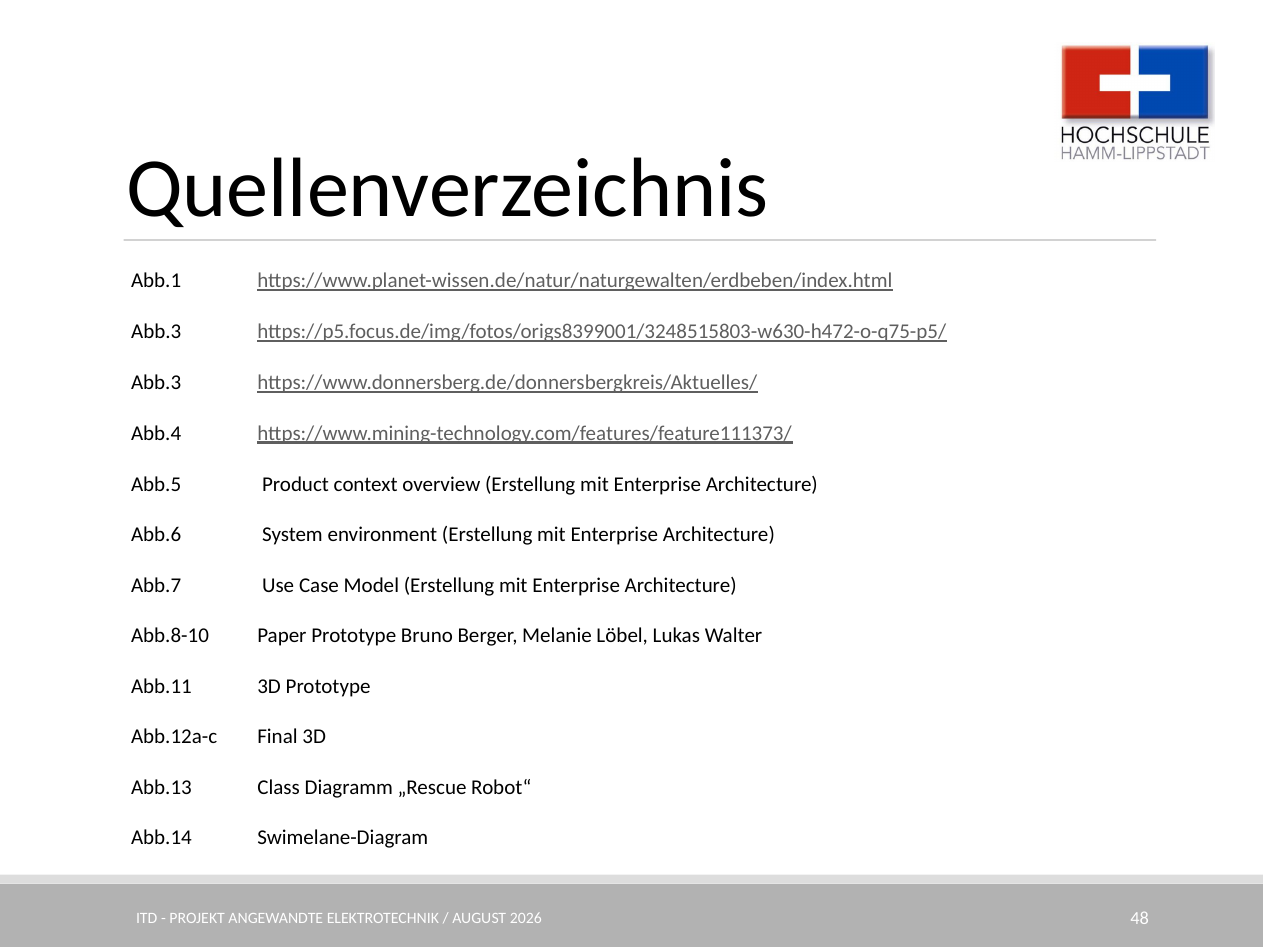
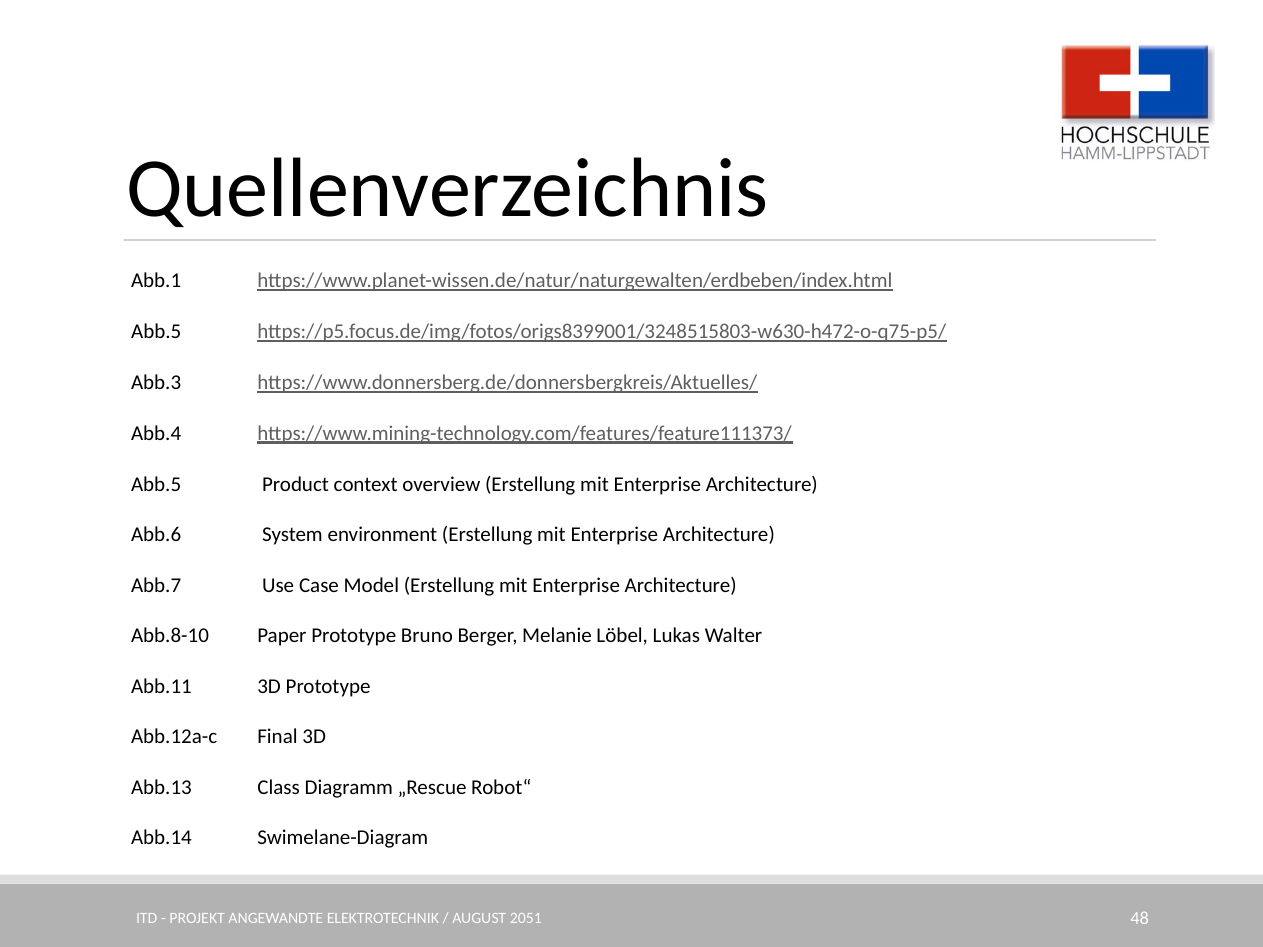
Abb.3 at (156, 332): Abb.3 -> Abb.5
2026: 2026 -> 2051
